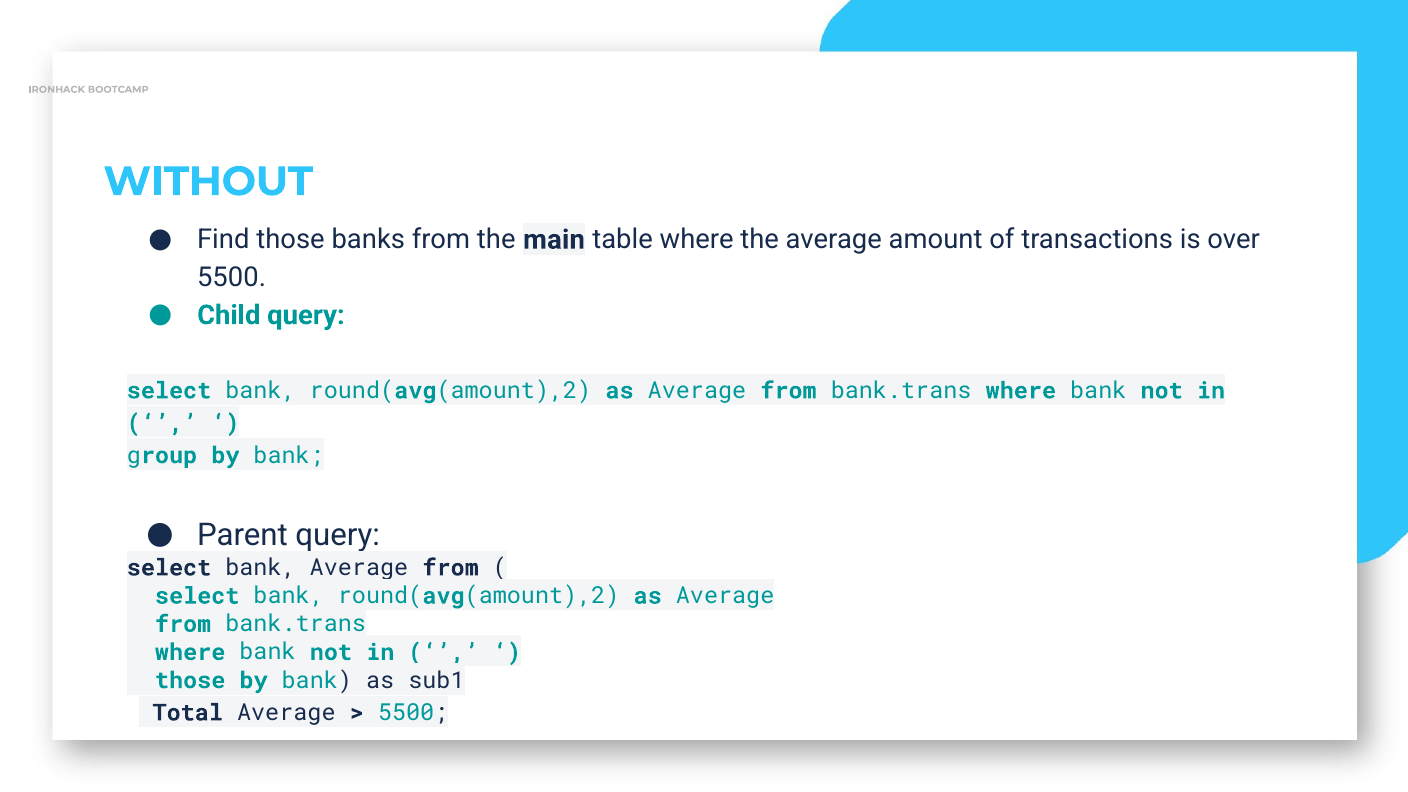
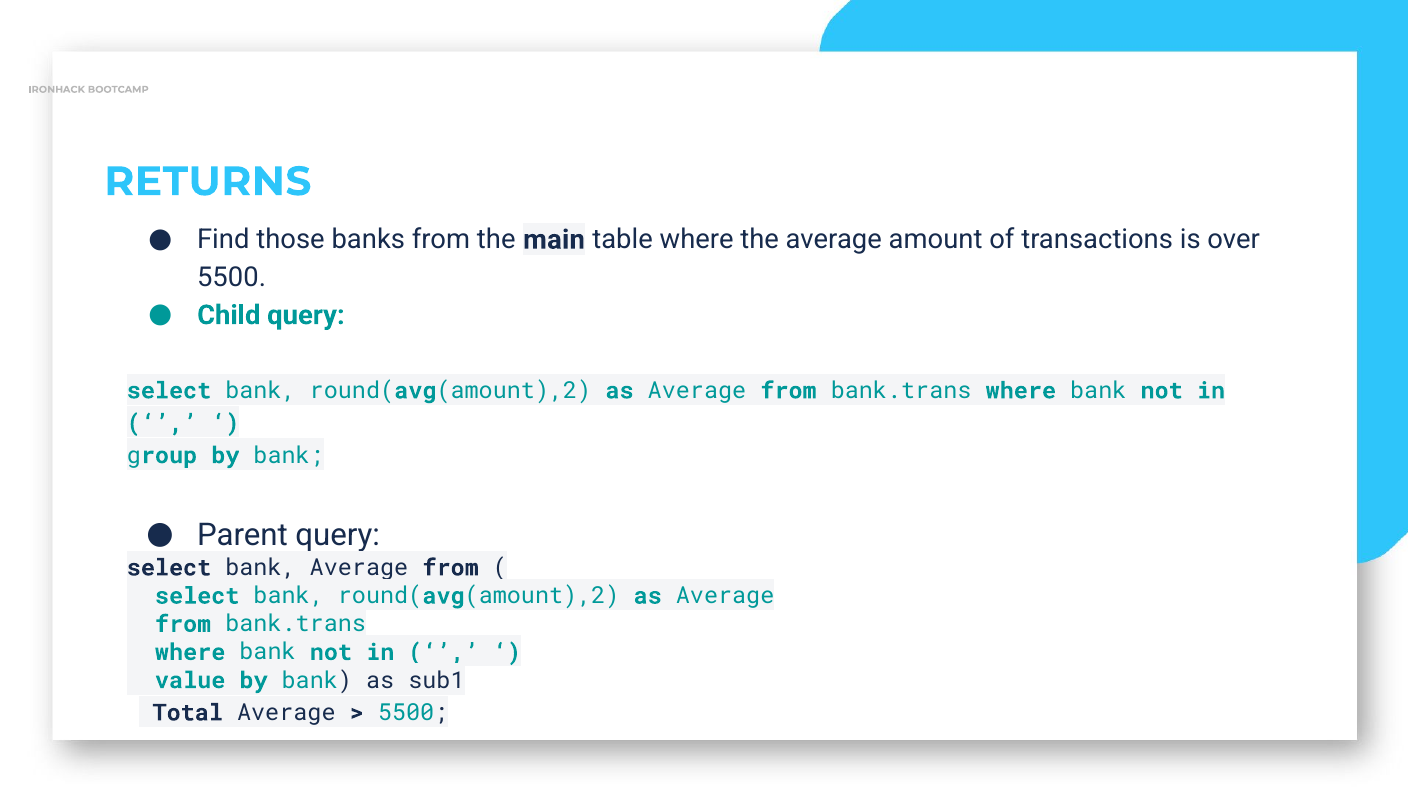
WITHOUT: WITHOUT -> RETURNS
those at (190, 680): those -> value
